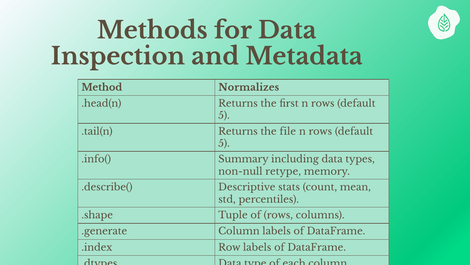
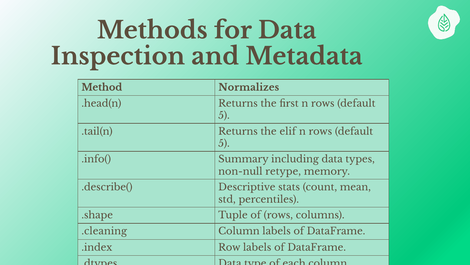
file: file -> elif
.generate: .generate -> .cleaning
